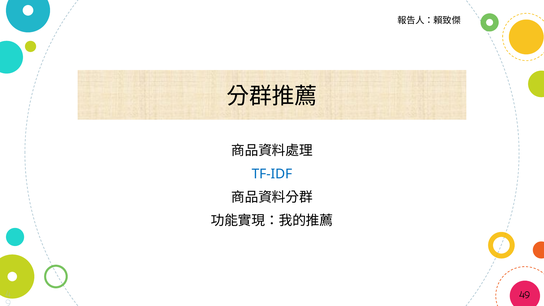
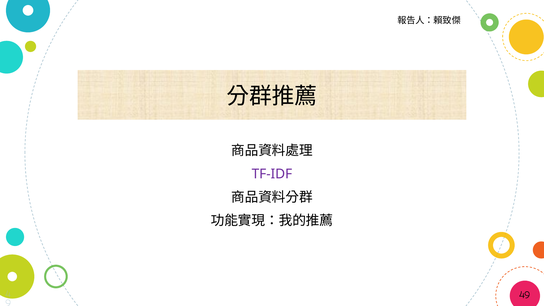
TF-IDF colour: blue -> purple
